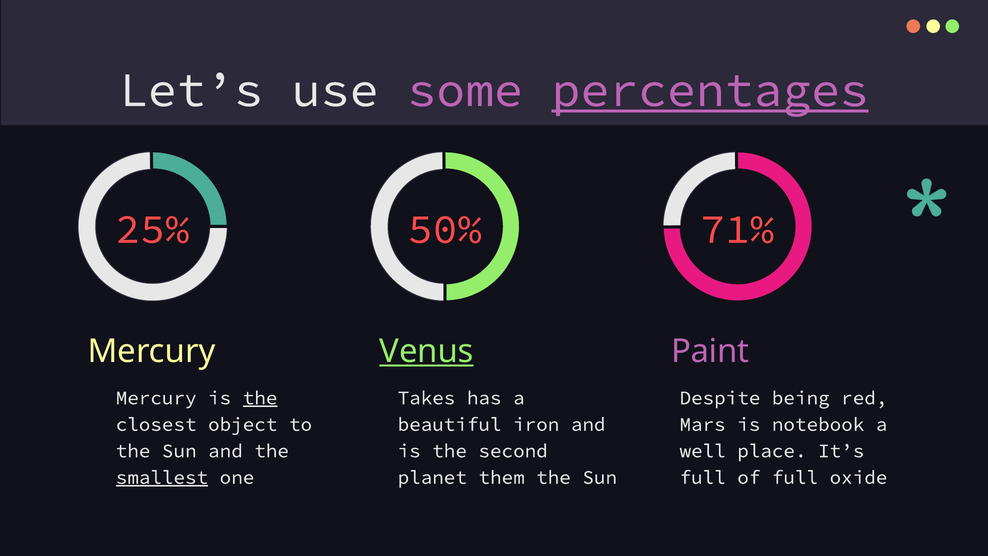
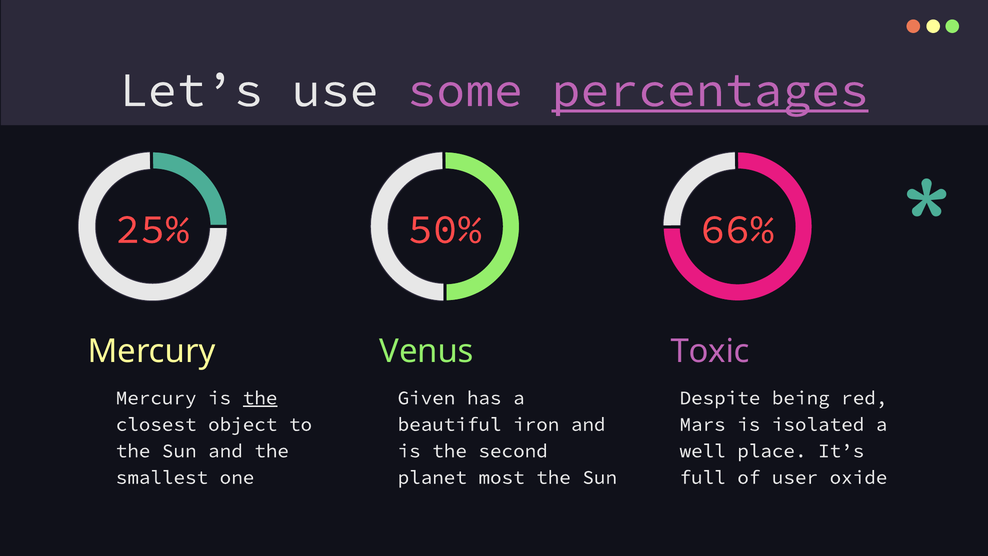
71%: 71% -> 66%
Venus underline: present -> none
Paint: Paint -> Toxic
Takes: Takes -> Given
notebook: notebook -> isolated
smallest underline: present -> none
them: them -> most
of full: full -> user
